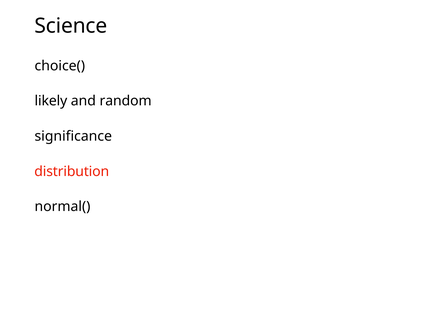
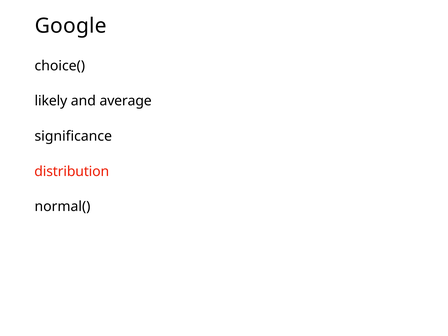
Science: Science -> Google
random: random -> average
